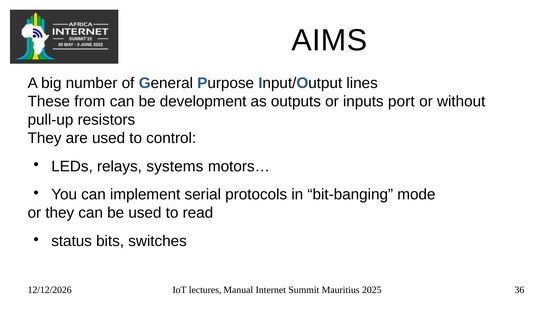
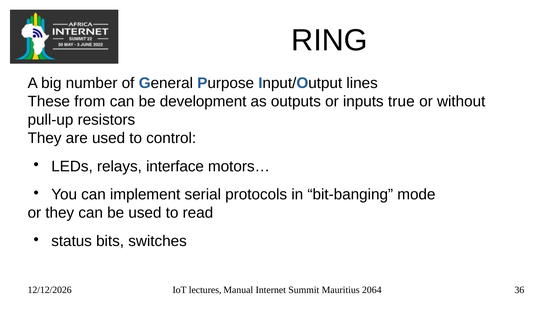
AIMS: AIMS -> RING
port: port -> true
systems: systems -> interface
2025: 2025 -> 2064
